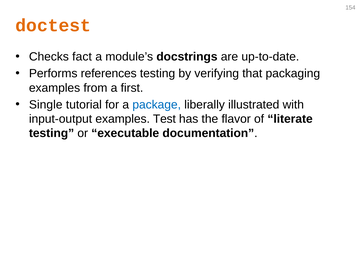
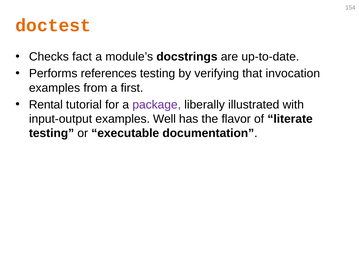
packaging: packaging -> invocation
Single: Single -> Rental
package colour: blue -> purple
Test: Test -> Well
